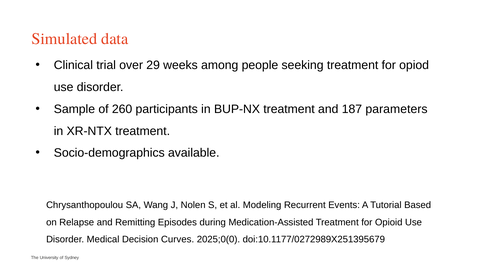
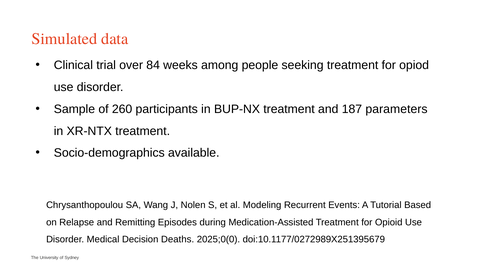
29: 29 -> 84
Curves: Curves -> Deaths
